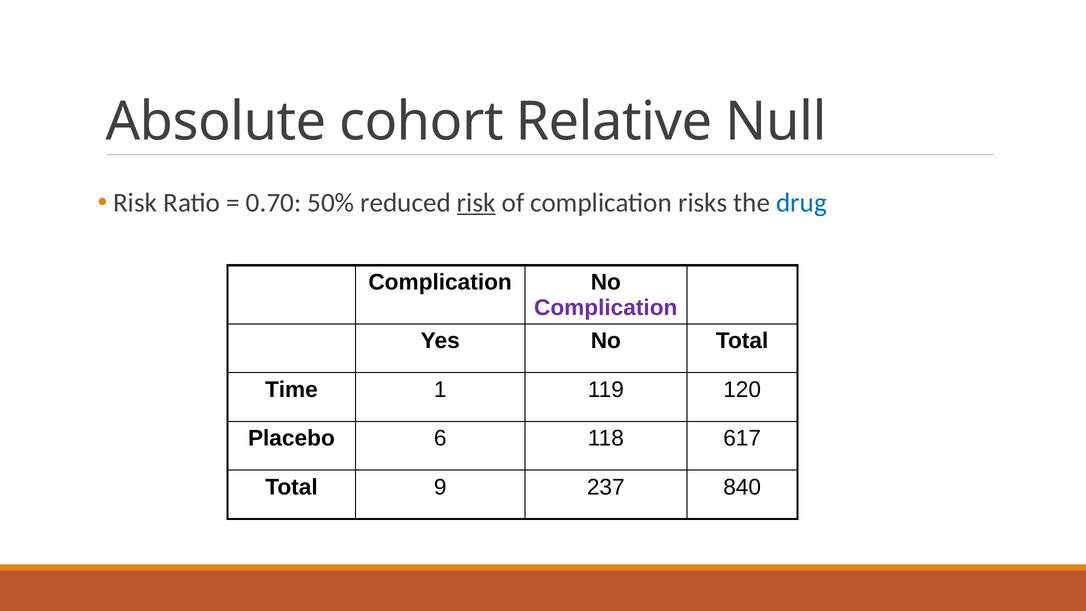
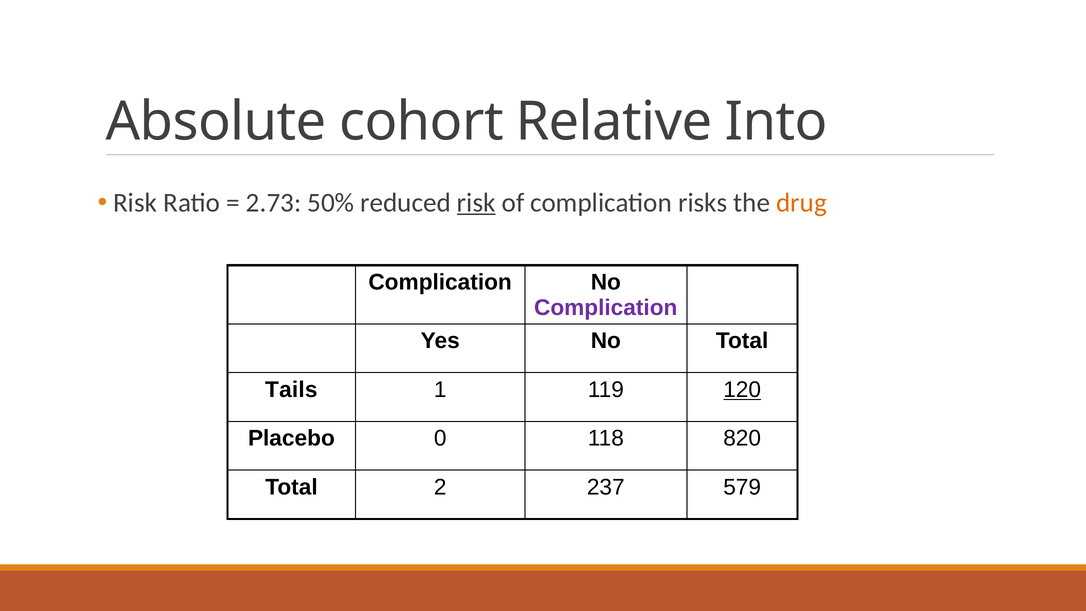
Null: Null -> Into
0.70: 0.70 -> 2.73
drug colour: blue -> orange
Time: Time -> Tails
120 underline: none -> present
6: 6 -> 0
617: 617 -> 820
9: 9 -> 2
840: 840 -> 579
